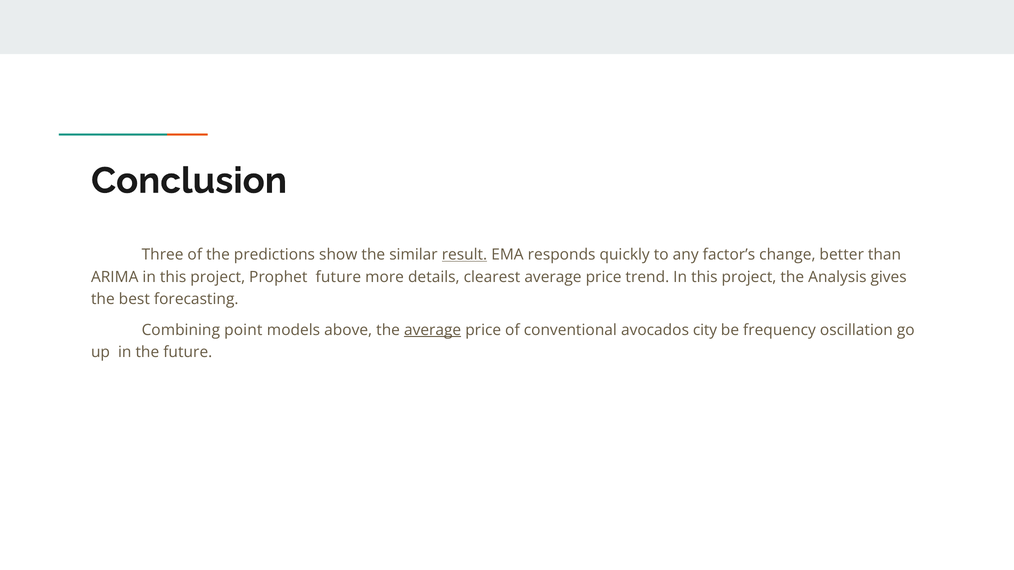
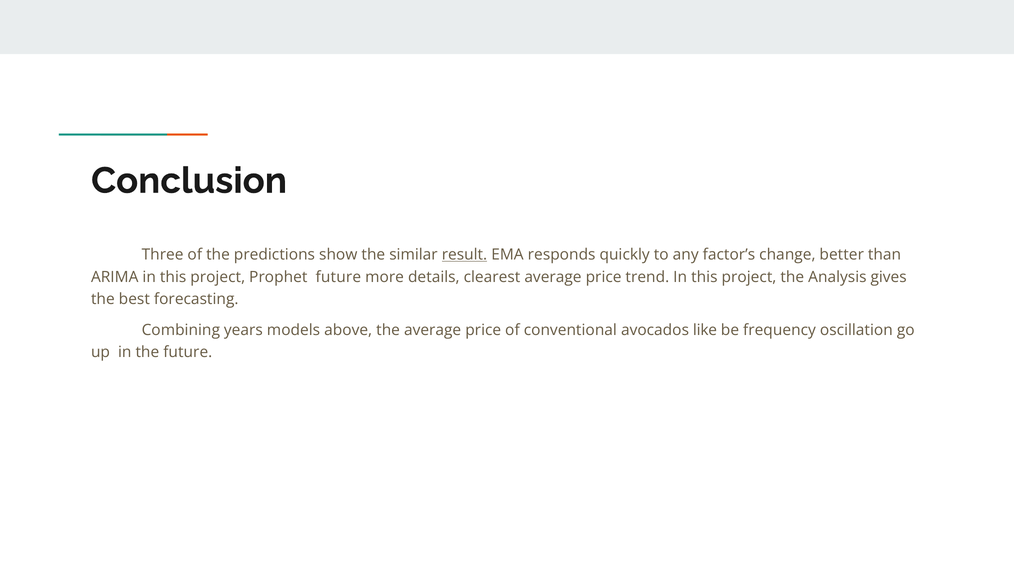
point: point -> years
average at (433, 330) underline: present -> none
city: city -> like
